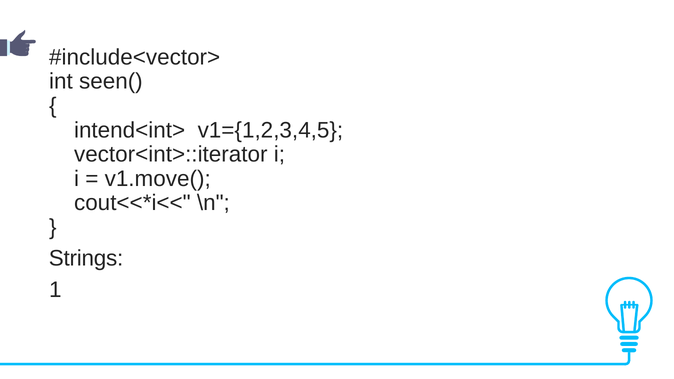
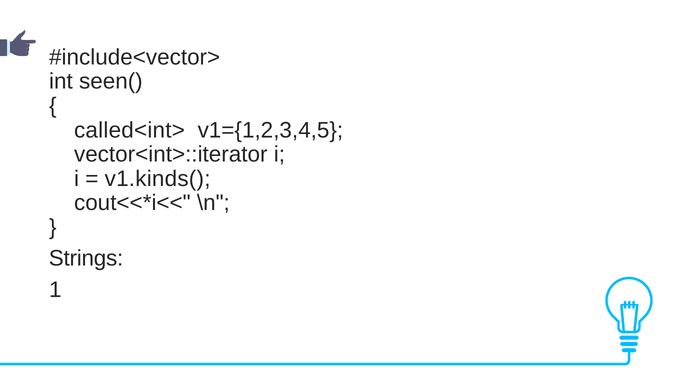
intend<int>: intend<int> -> called<int>
v1.move(: v1.move( -> v1.kinds(
